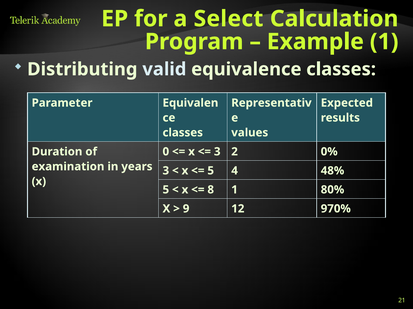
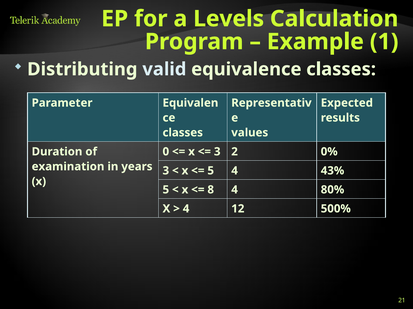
Select: Select -> Levels
48%: 48% -> 43%
8 1: 1 -> 4
9 at (186, 209): 9 -> 4
970%: 970% -> 500%
